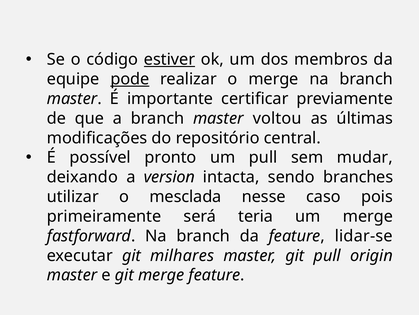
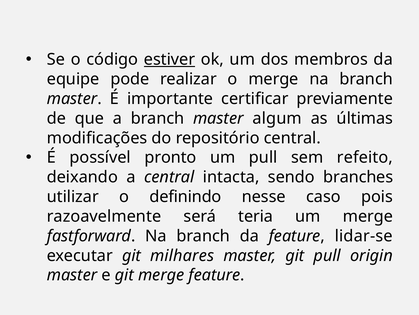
pode underline: present -> none
voltou: voltou -> algum
mudar: mudar -> refeito
a version: version -> central
mesclada: mesclada -> definindo
primeiramente: primeiramente -> razoavelmente
